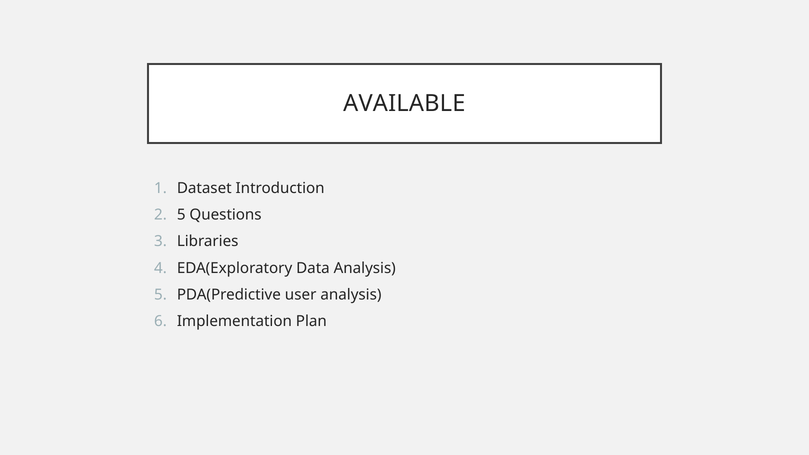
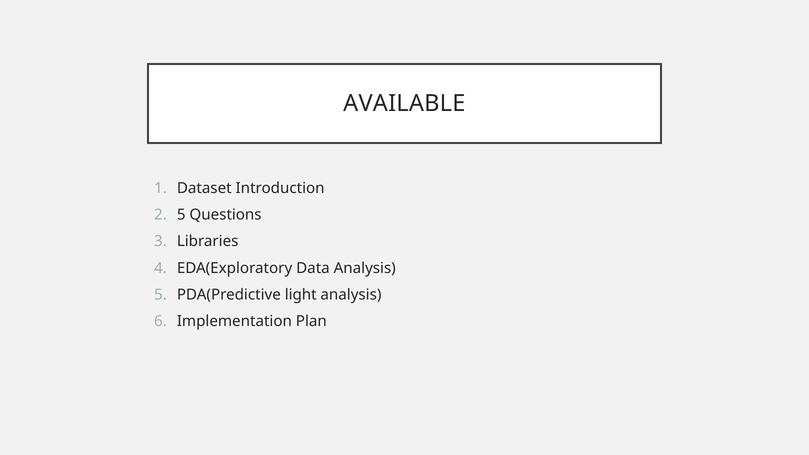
user: user -> light
